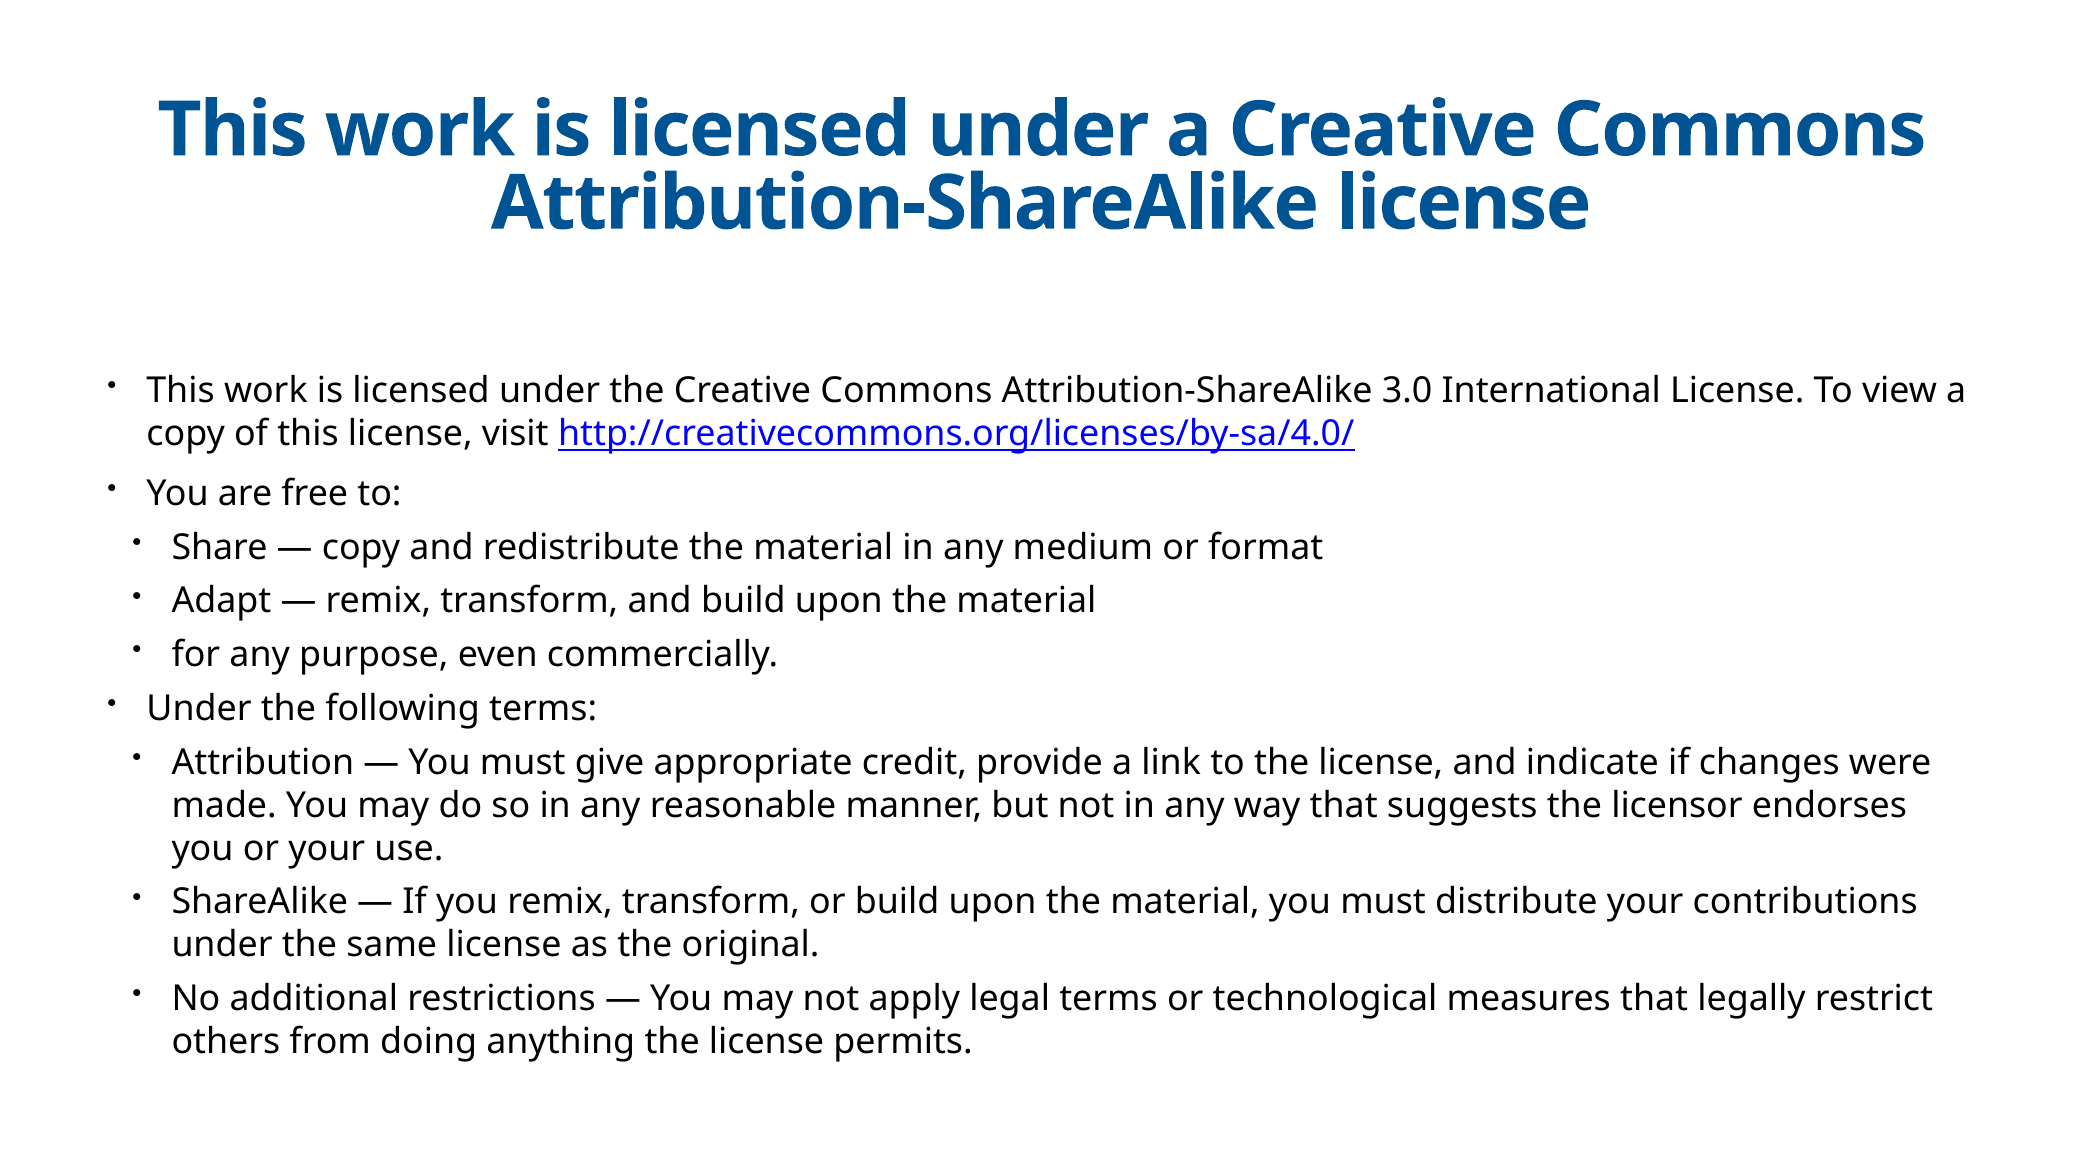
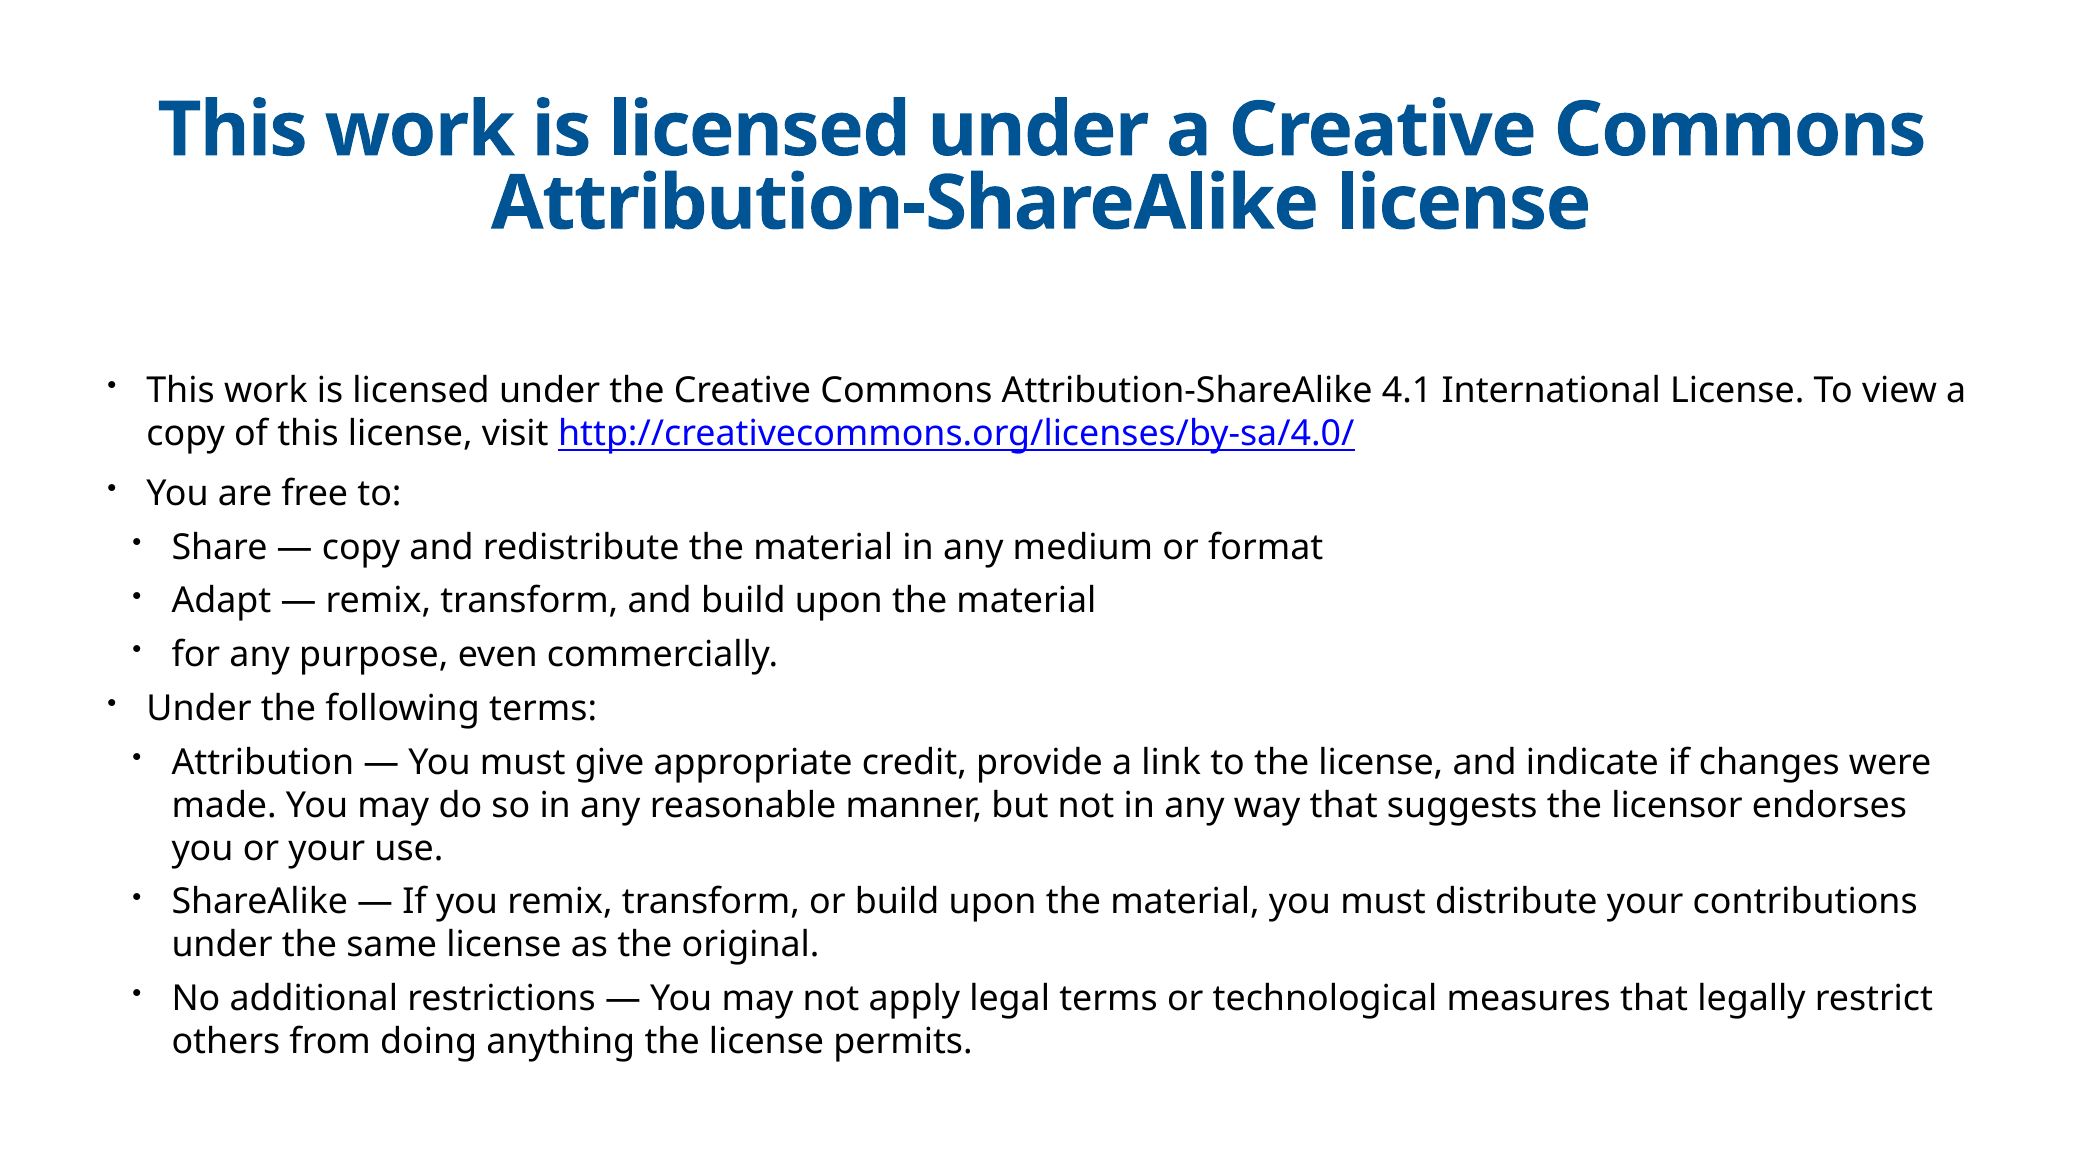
3.0: 3.0 -> 4.1
